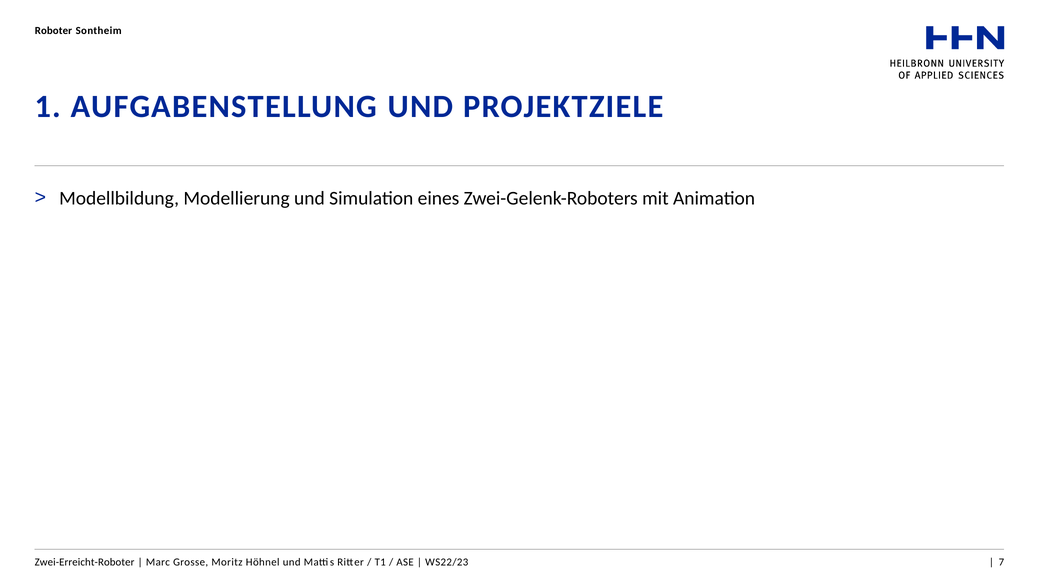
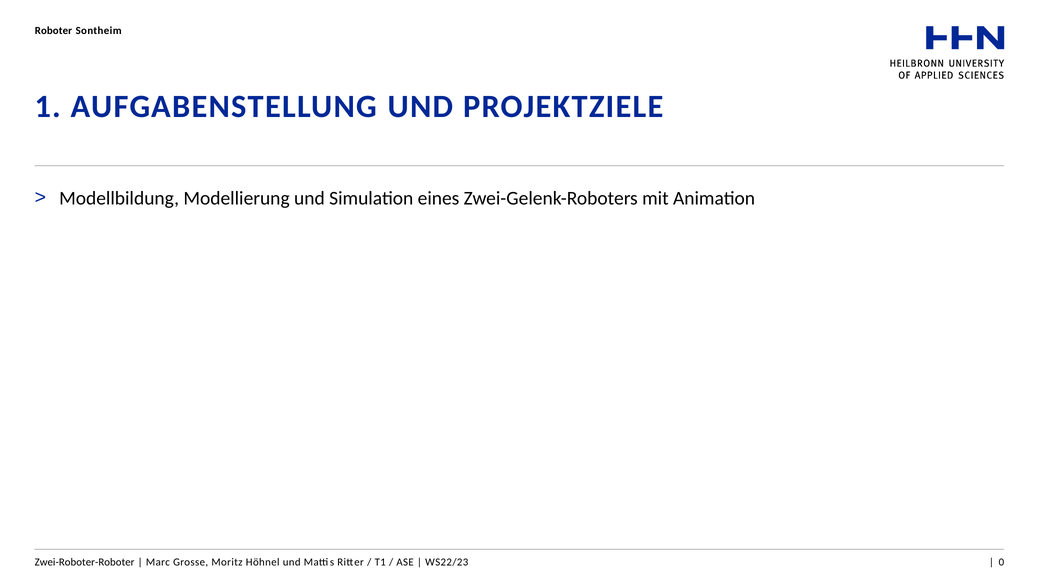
Zwei-Erreicht-Roboter: Zwei-Erreicht-Roboter -> Zwei-Roboter-Roboter
7: 7 -> 0
